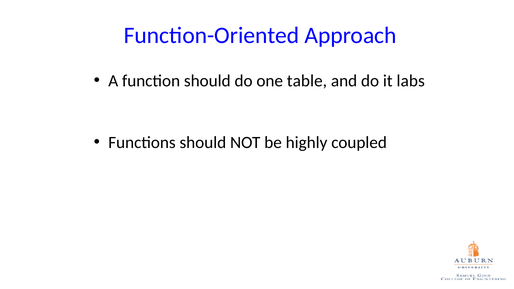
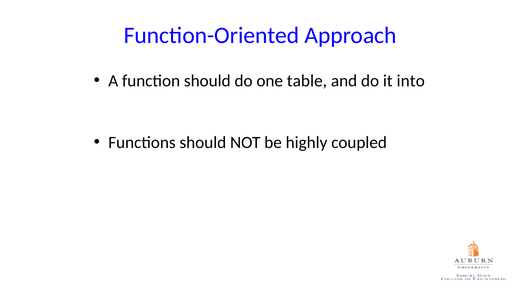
labs: labs -> into
